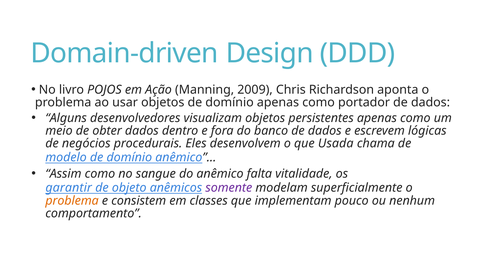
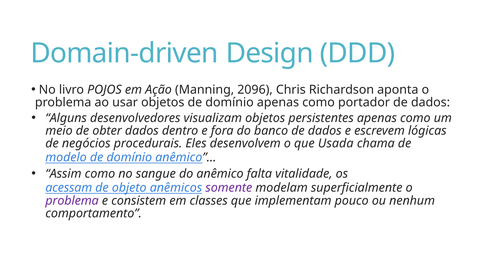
2009: 2009 -> 2096
garantir: garantir -> acessam
problema at (72, 201) colour: orange -> purple
